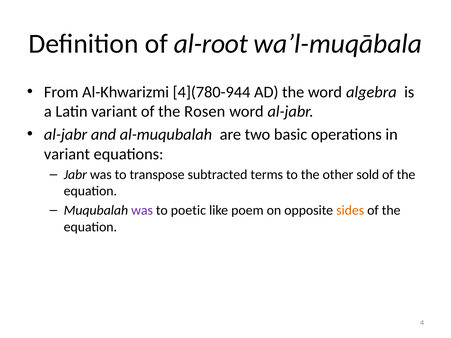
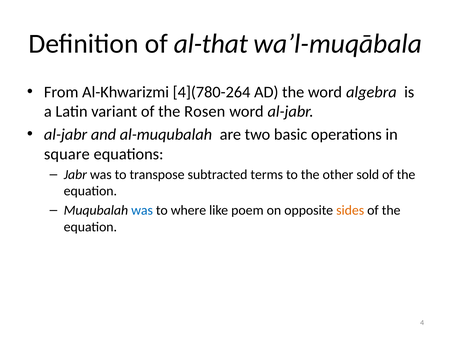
al-root: al-root -> al-that
4](780-944: 4](780-944 -> 4](780-264
variant at (67, 154): variant -> square
was at (142, 211) colour: purple -> blue
poetic: poetic -> where
